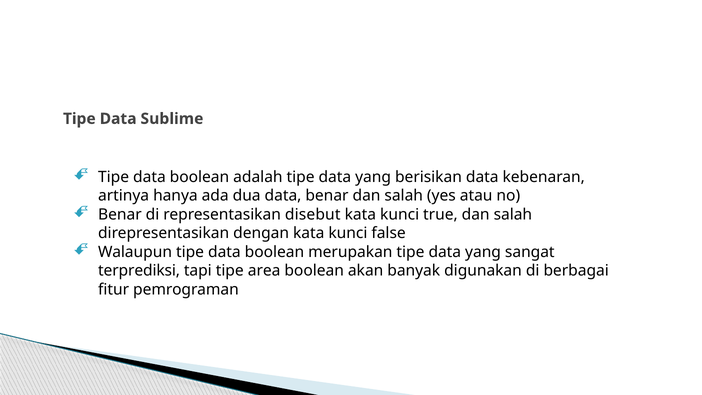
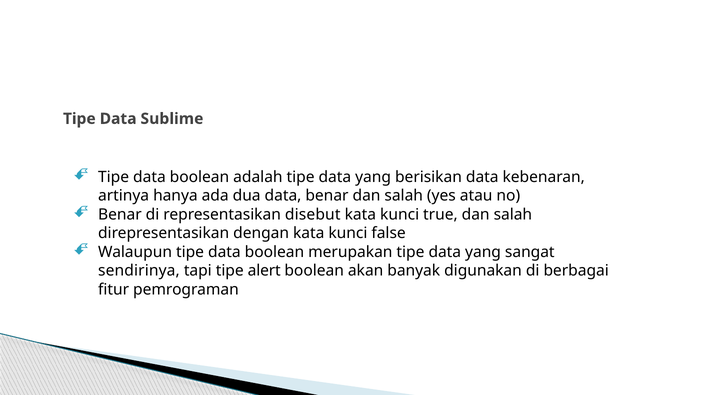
terprediksi: terprediksi -> sendirinya
area: area -> alert
